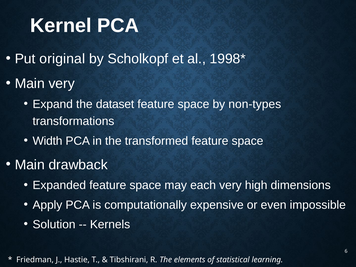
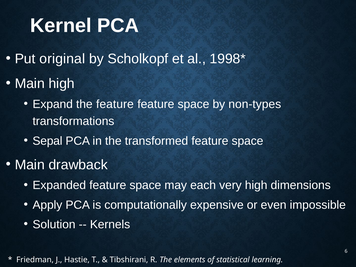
Main very: very -> high
the dataset: dataset -> feature
Width: Width -> Sepal
